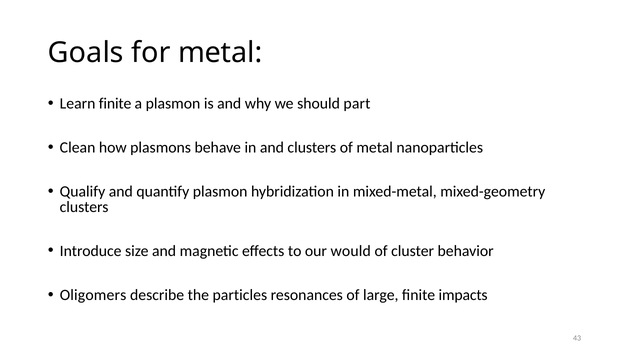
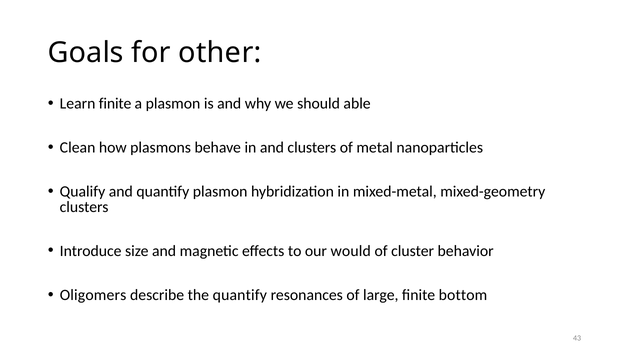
for metal: metal -> other
part: part -> able
the particles: particles -> quantify
impacts: impacts -> bottom
